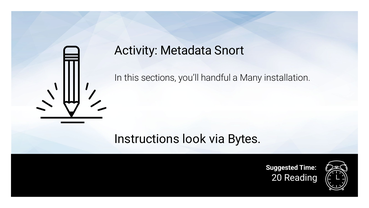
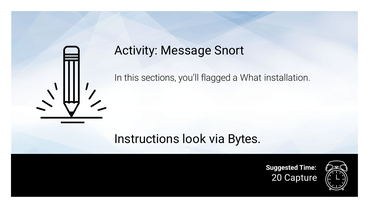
Metadata: Metadata -> Message
handful: handful -> flagged
Many: Many -> What
Reading: Reading -> Capture
